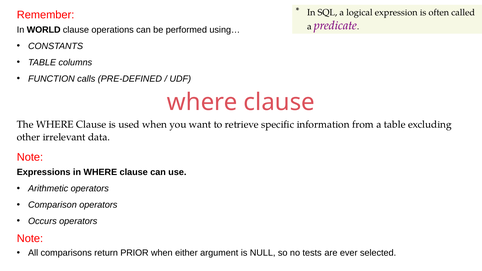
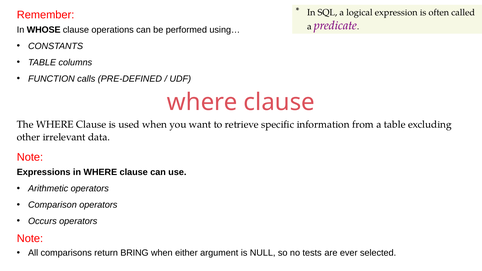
WORLD: WORLD -> WHOSE
PRIOR: PRIOR -> BRING
